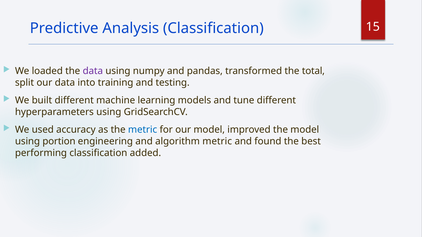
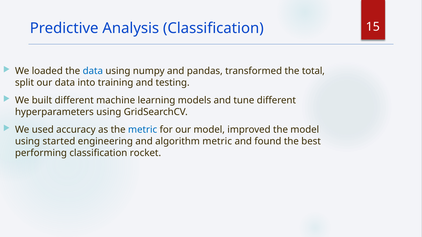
data at (93, 71) colour: purple -> blue
portion: portion -> started
added: added -> rocket
